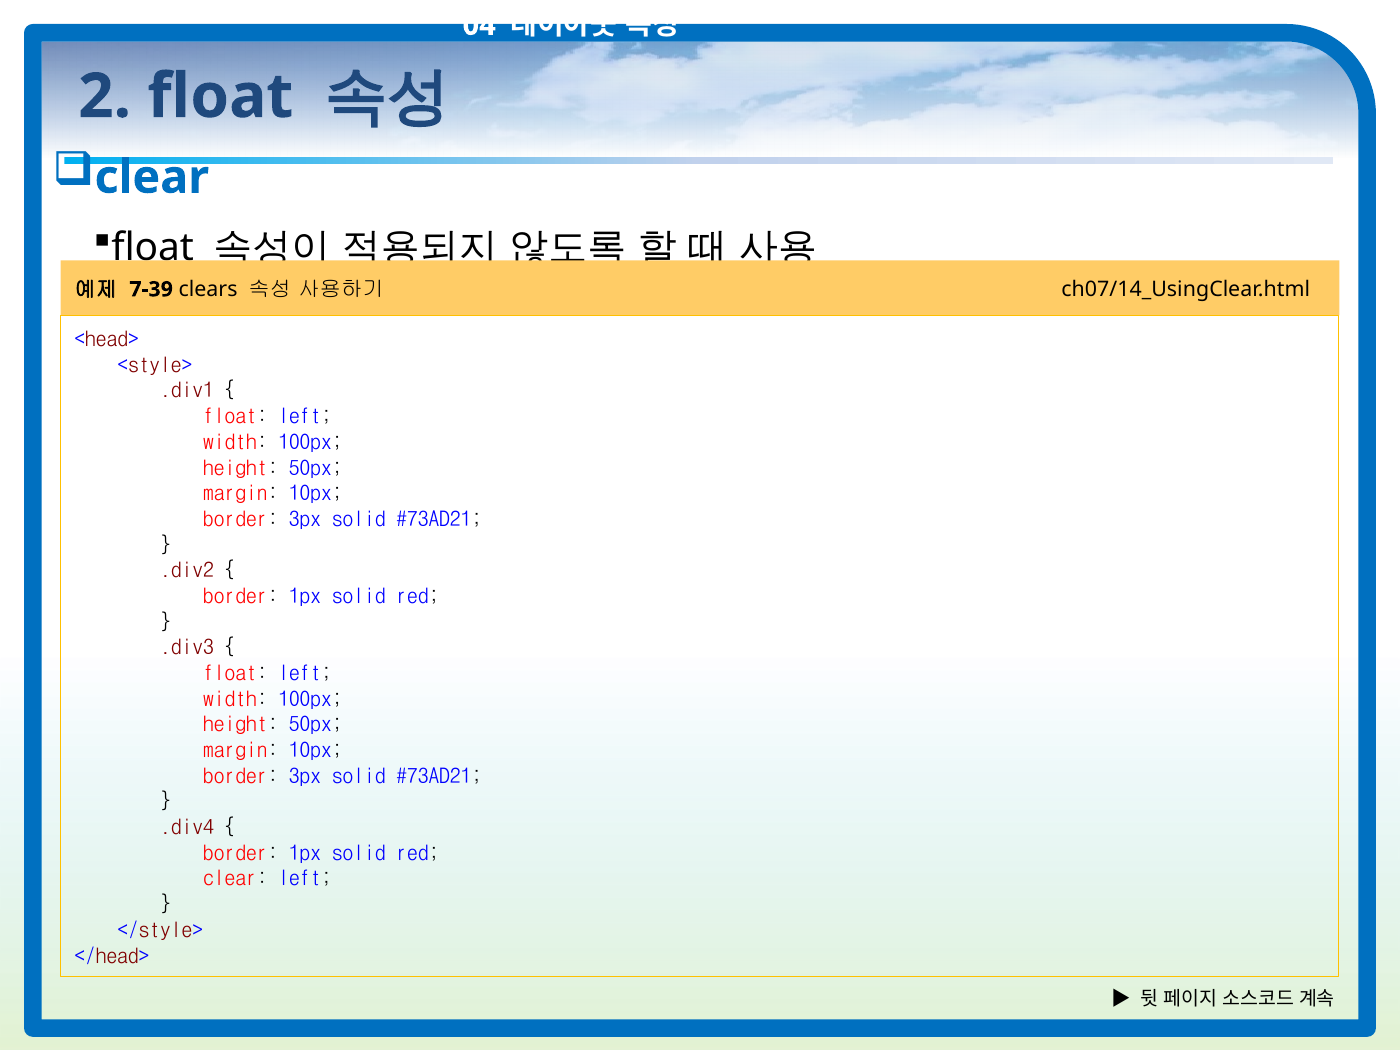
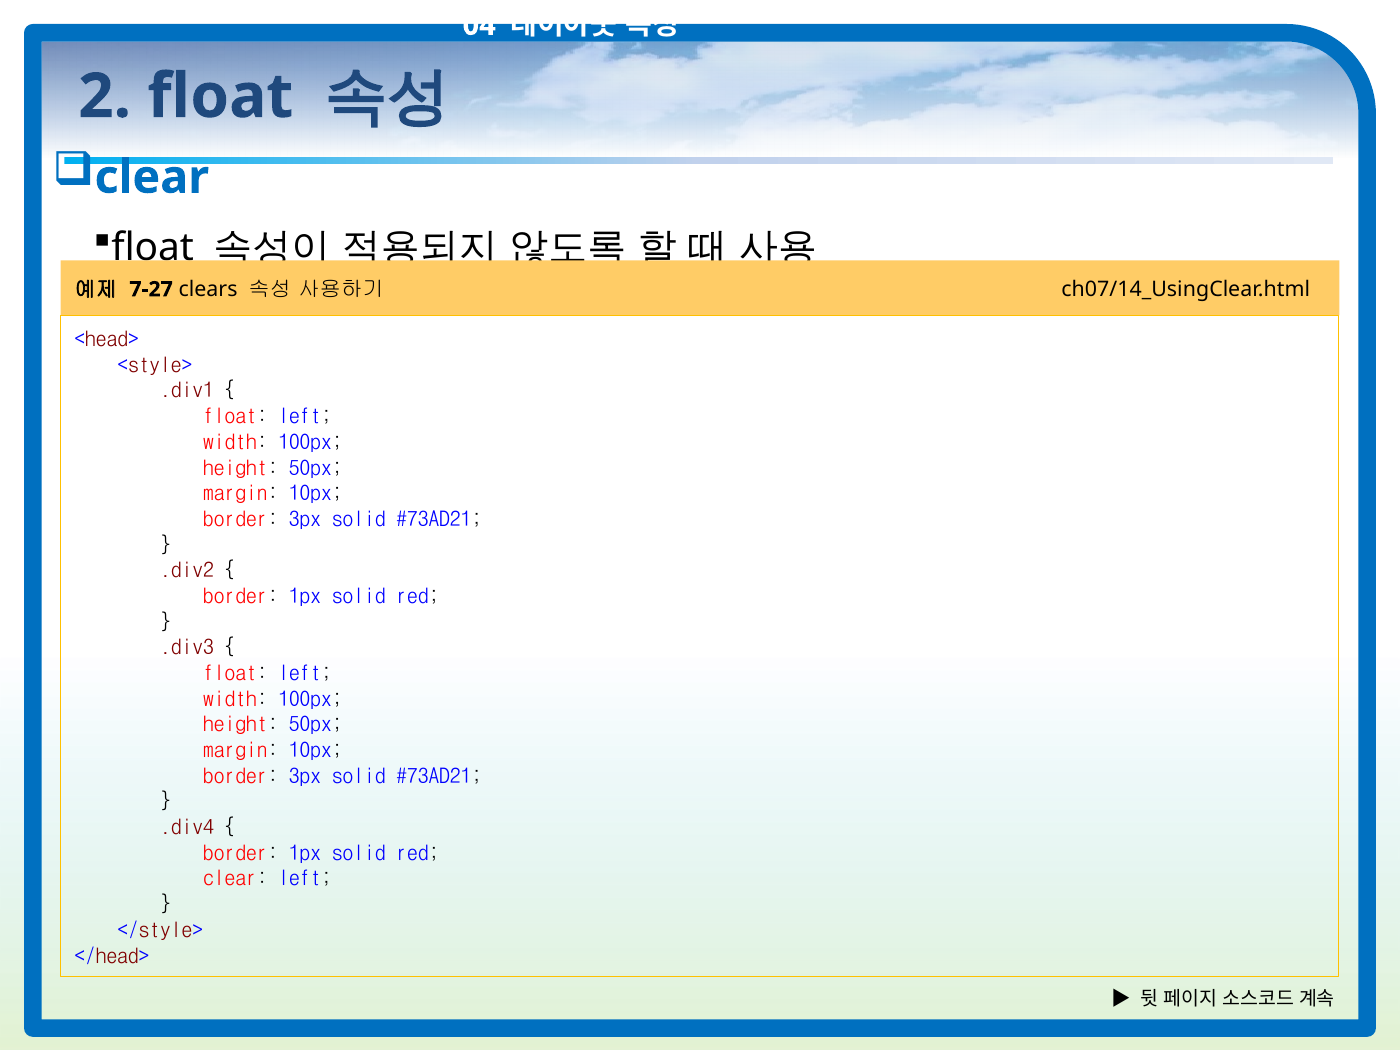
7-39: 7-39 -> 7-27
